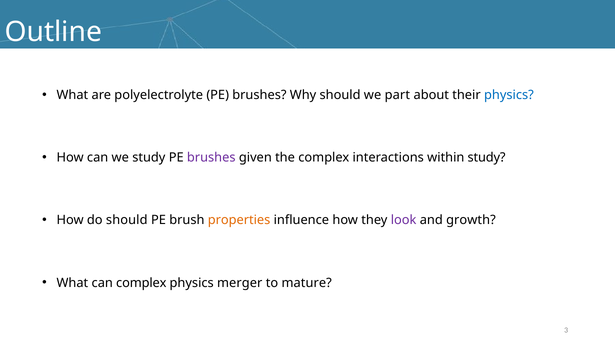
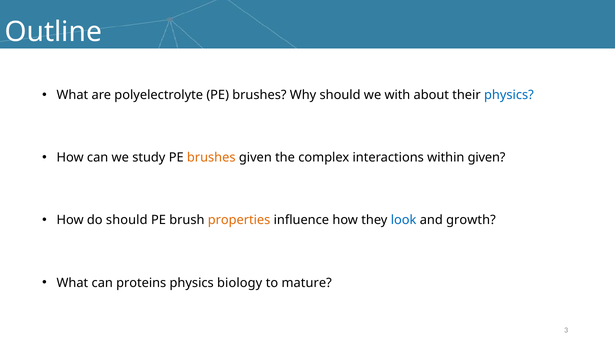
part: part -> with
brushes at (211, 158) colour: purple -> orange
within study: study -> given
look colour: purple -> blue
can complex: complex -> proteins
merger: merger -> biology
